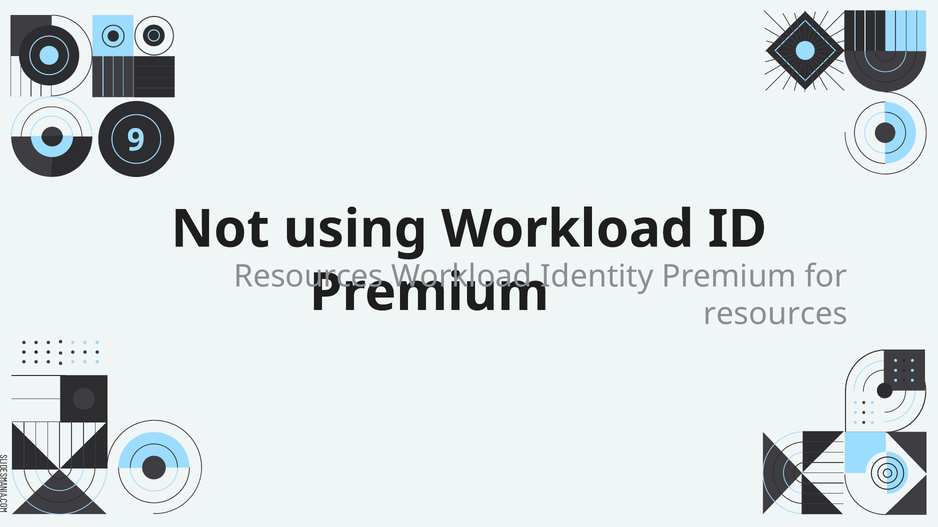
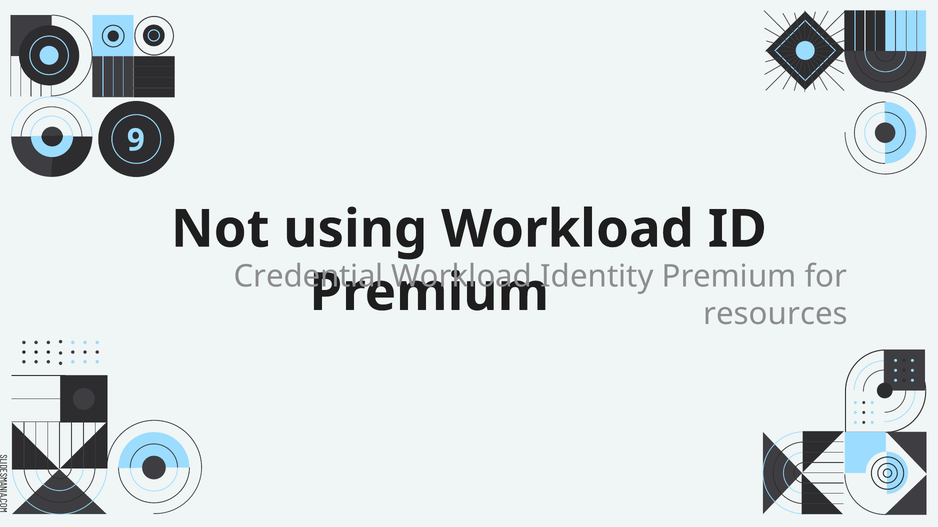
Resources at (309, 277): Resources -> Credential
